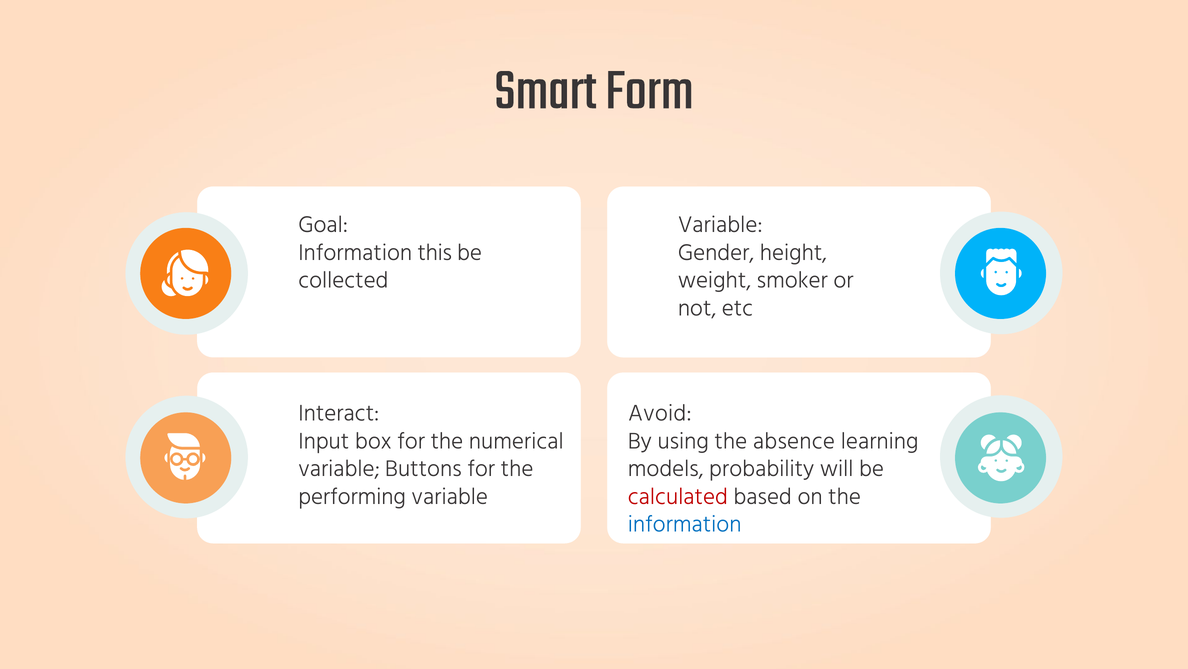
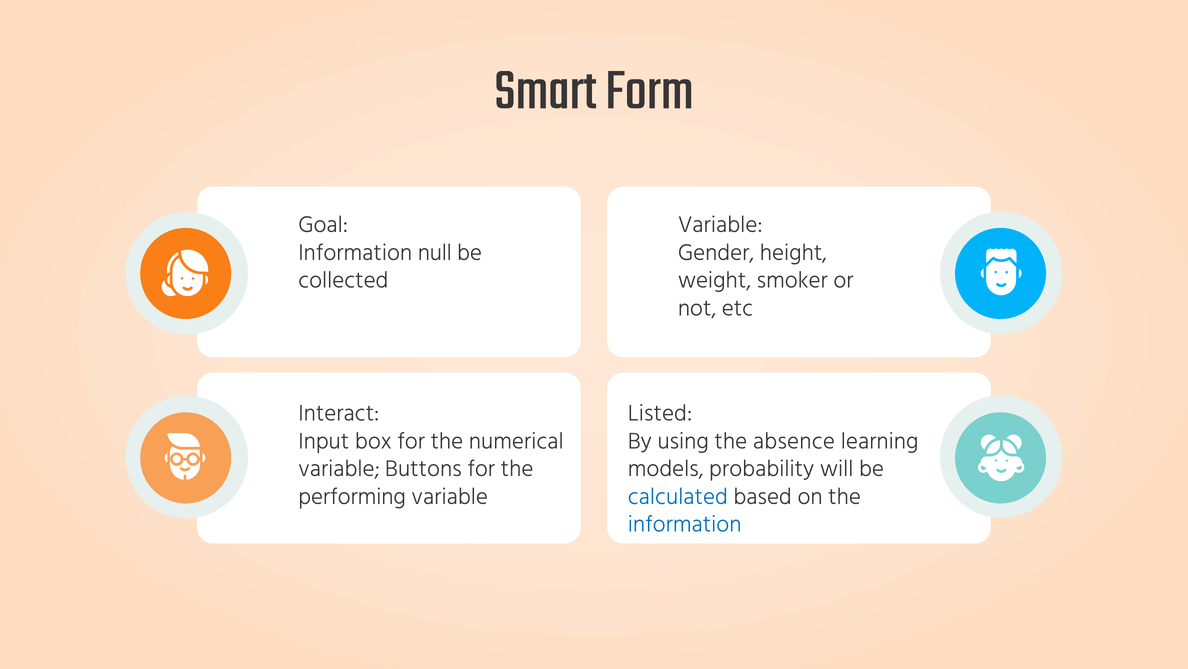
this: this -> null
Avoid: Avoid -> Listed
calculated colour: red -> blue
